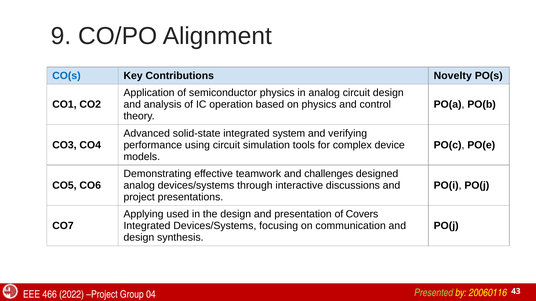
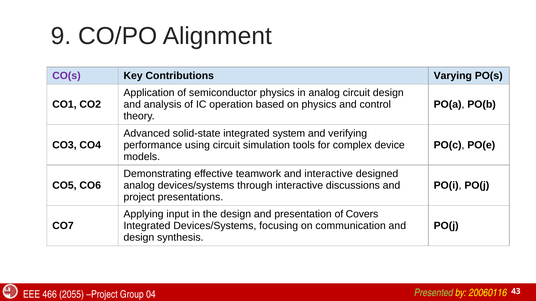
CO(s colour: blue -> purple
Novelty: Novelty -> Varying
and challenges: challenges -> interactive
used: used -> input
2022: 2022 -> 2055
